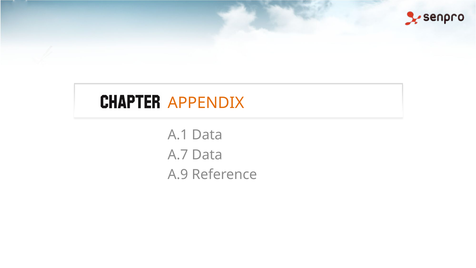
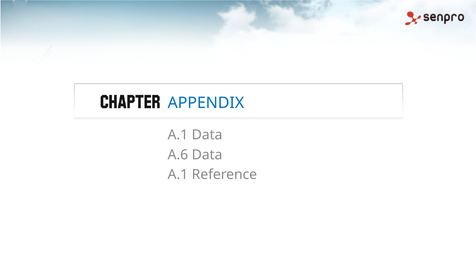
APPENDIX colour: orange -> blue
A.7: A.7 -> A.6
A.9 at (178, 175): A.9 -> A.1
